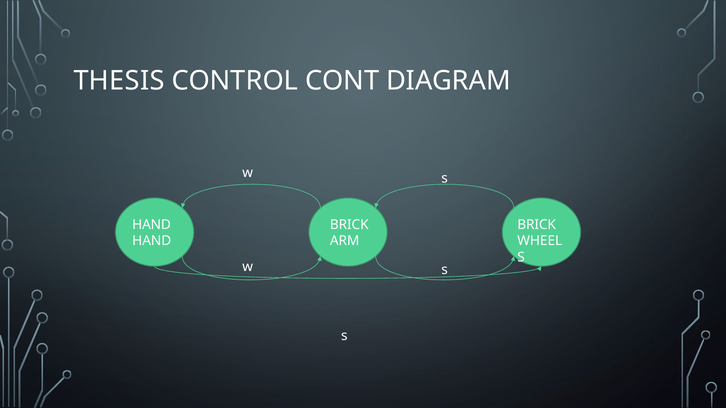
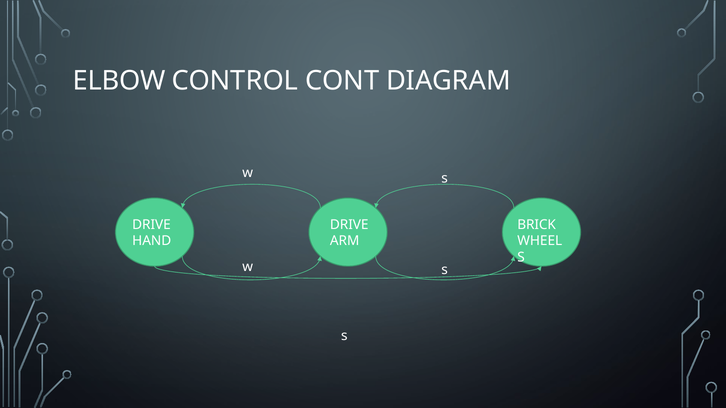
THESIS: THESIS -> ELBOW
HAND at (152, 225): HAND -> DRIVE
BRICK at (349, 225): BRICK -> DRIVE
